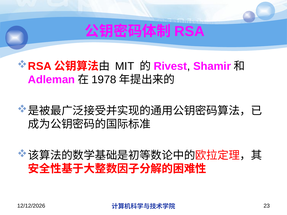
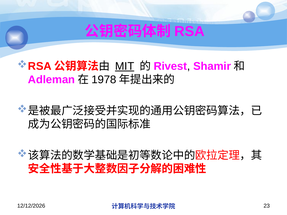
MIT underline: none -> present
